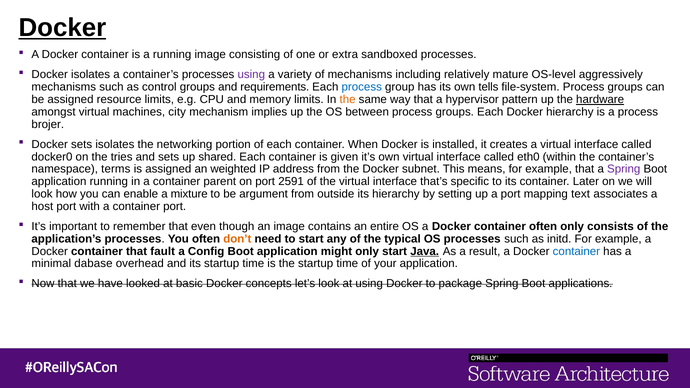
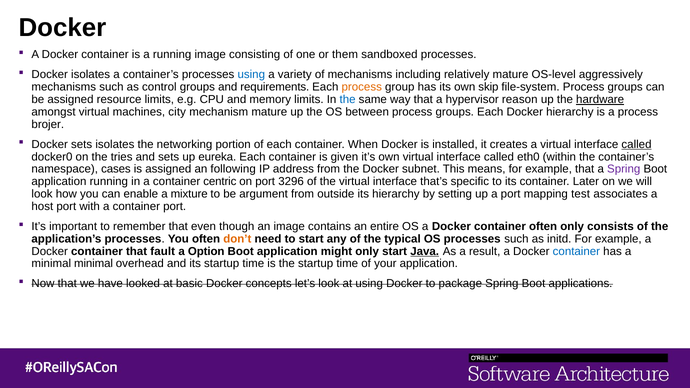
Docker at (62, 28) underline: present -> none
extra: extra -> them
using at (251, 75) colour: purple -> blue
process at (362, 87) colour: blue -> orange
tells: tells -> skip
the at (348, 100) colour: orange -> blue
pattern: pattern -> reason
mechanism implies: implies -> mature
called at (637, 144) underline: none -> present
shared: shared -> eureka
terms: terms -> cases
weighted: weighted -> following
parent: parent -> centric
2591: 2591 -> 3296
text: text -> test
Config: Config -> Option
minimal dabase: dabase -> minimal
